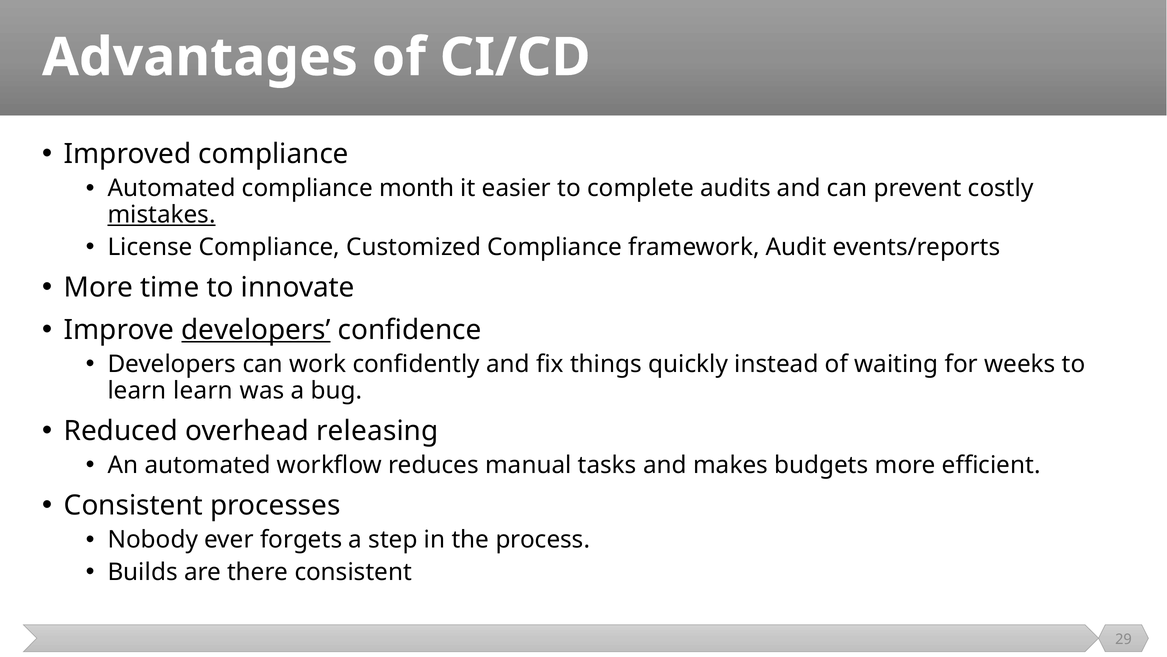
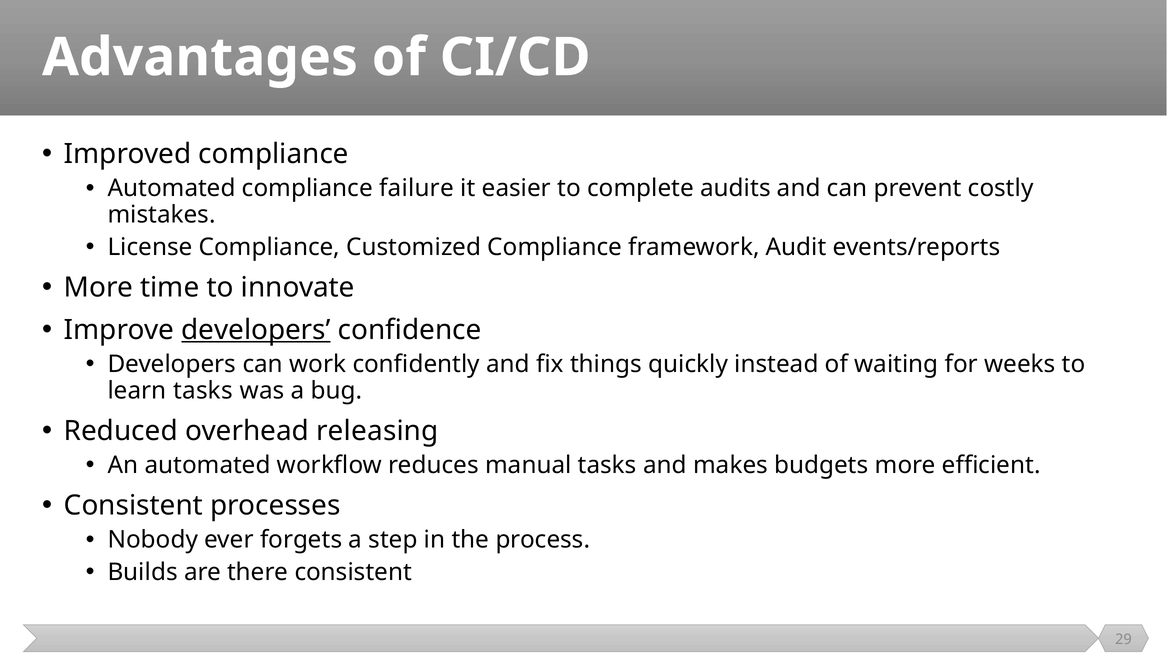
month: month -> failure
mistakes underline: present -> none
learn learn: learn -> tasks
